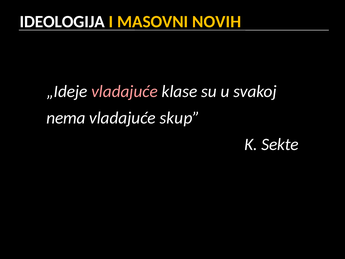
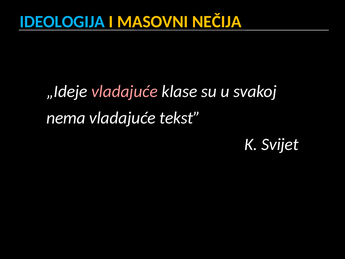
IDEOLOGIJA colour: white -> light blue
NOVIH: NOVIH -> NEČIJA
skup: skup -> tekst
Sekte: Sekte -> Svijet
